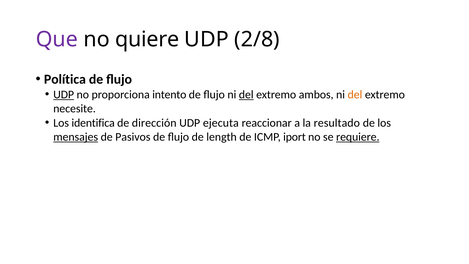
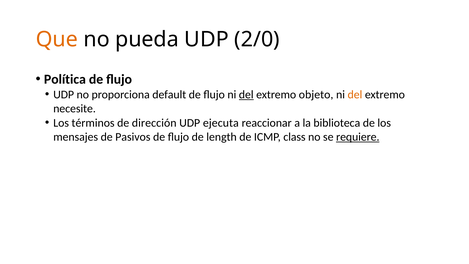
Que colour: purple -> orange
quiere: quiere -> pueda
2/8: 2/8 -> 2/0
UDP at (64, 95) underline: present -> none
intento: intento -> default
ambos: ambos -> objeto
identifica: identifica -> términos
resultado: resultado -> biblioteca
mensajes underline: present -> none
iport: iport -> class
